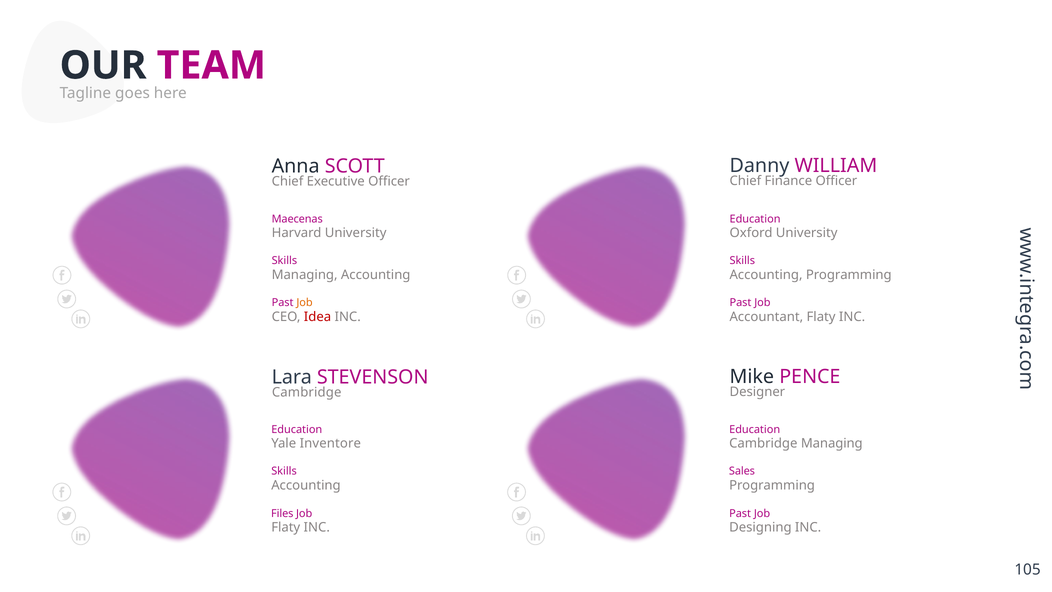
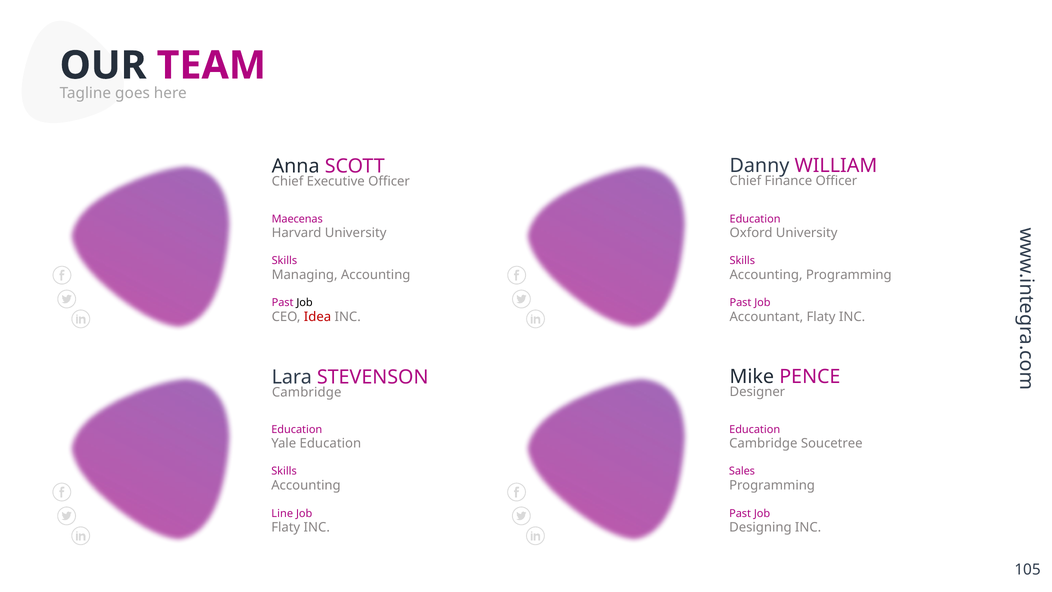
Job at (305, 303) colour: orange -> black
Yale Inventore: Inventore -> Education
Cambridge Managing: Managing -> Soucetree
Files: Files -> Line
